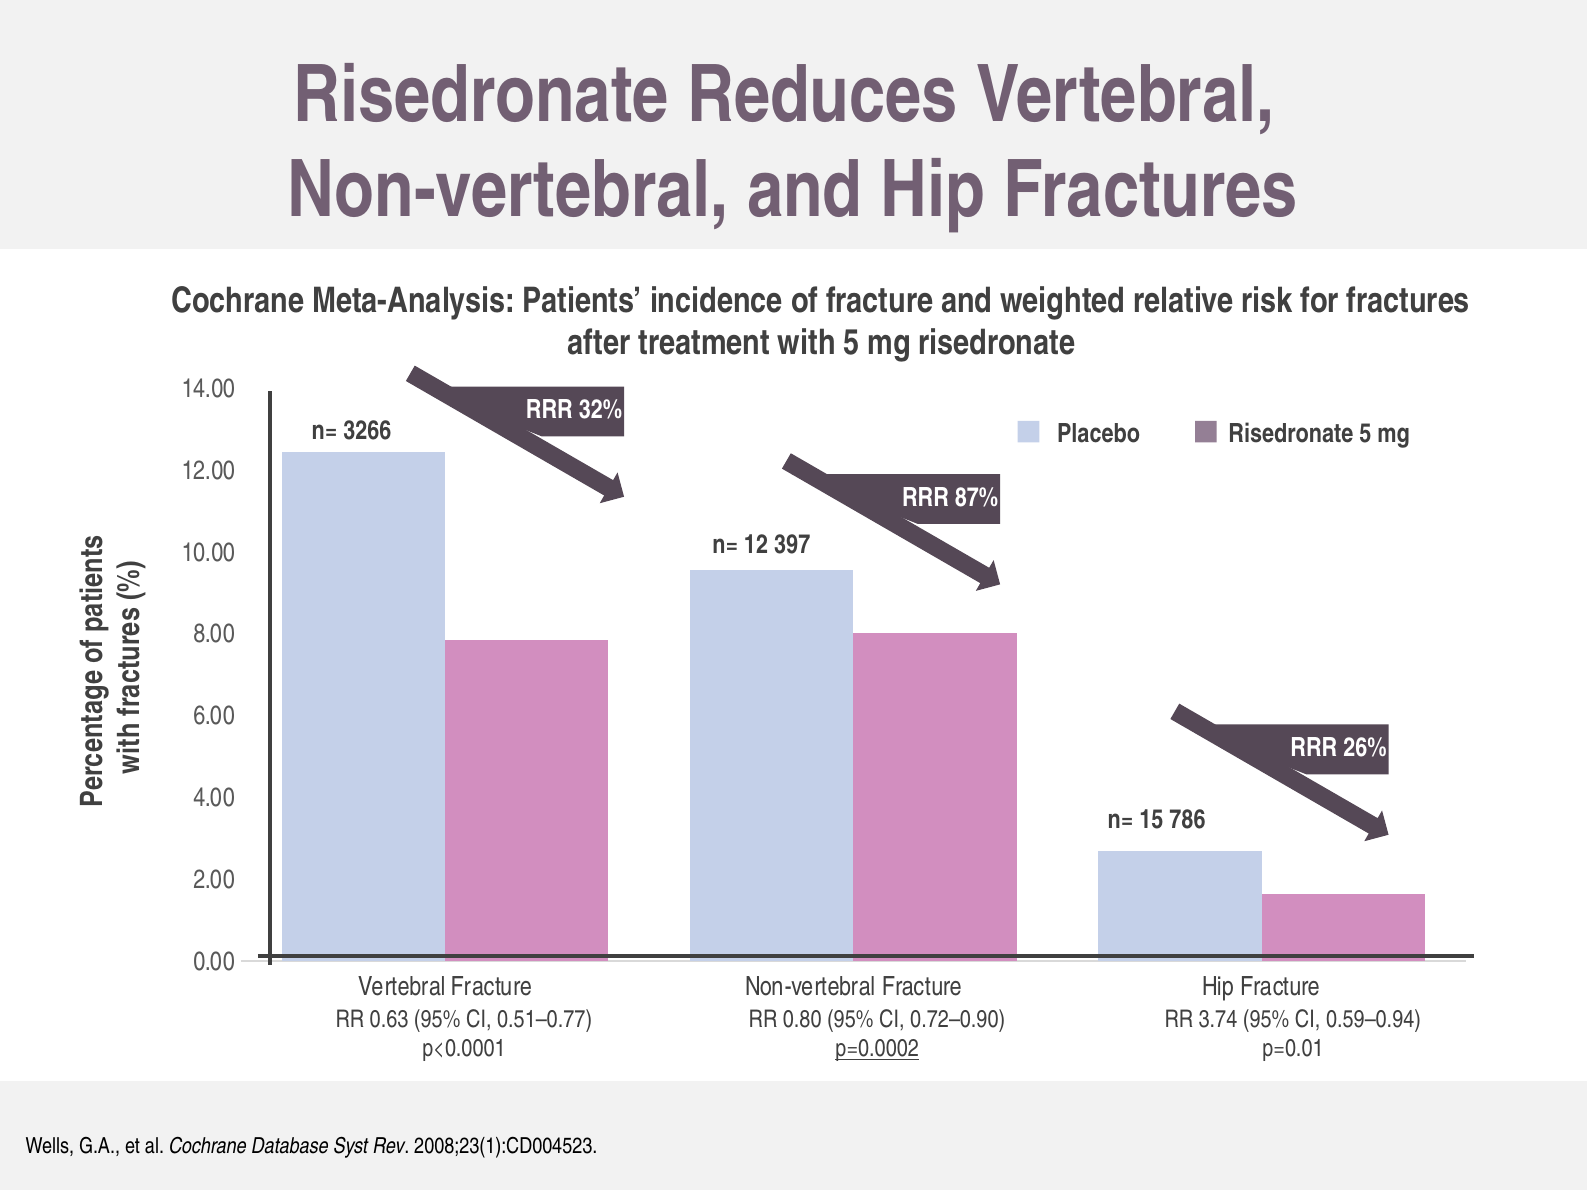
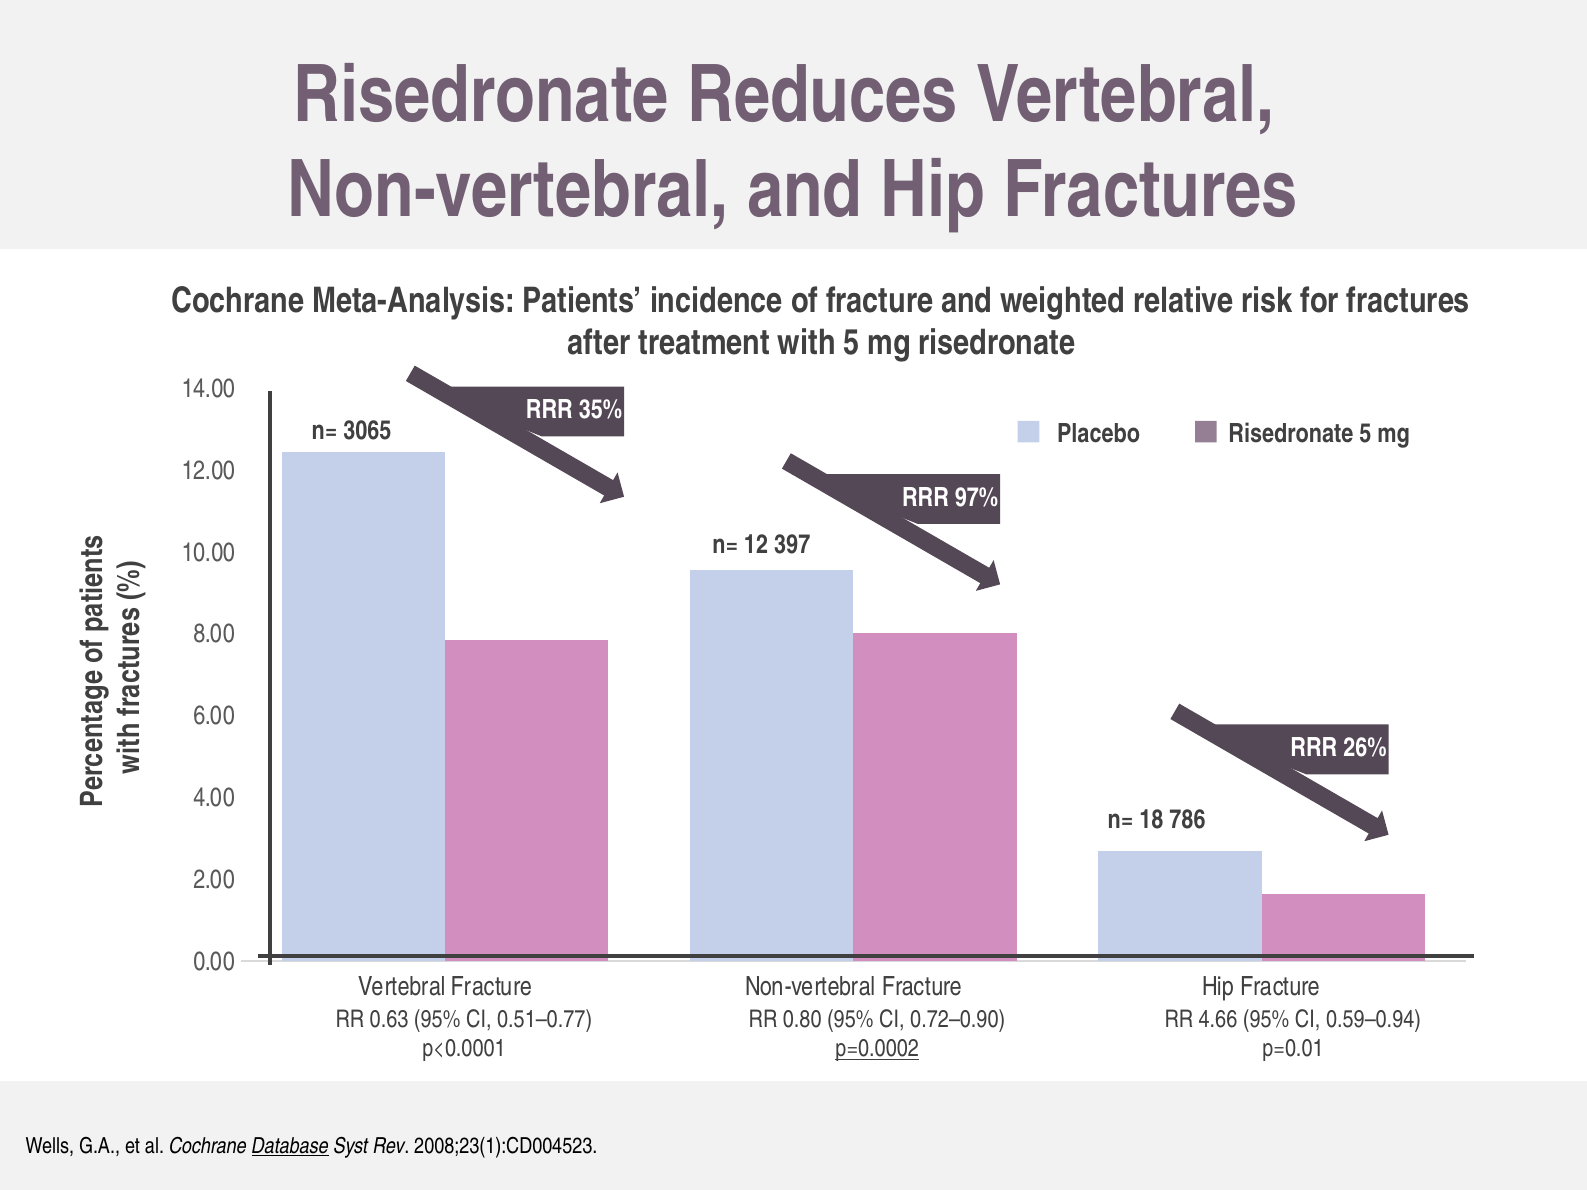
32%: 32% -> 35%
3266: 3266 -> 3065
87%: 87% -> 97%
15: 15 -> 18
3.74: 3.74 -> 4.66
Database underline: none -> present
